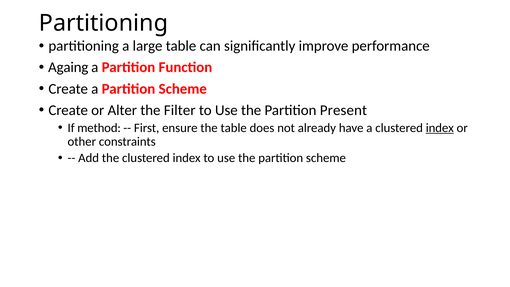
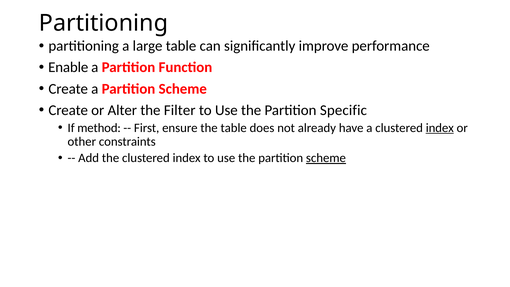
Againg: Againg -> Enable
Present: Present -> Specific
scheme at (326, 158) underline: none -> present
